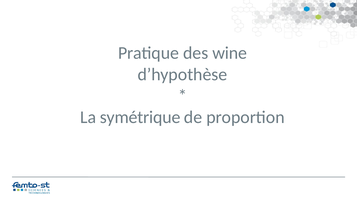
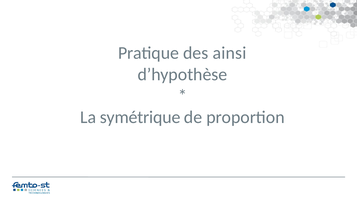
wine: wine -> ainsi
